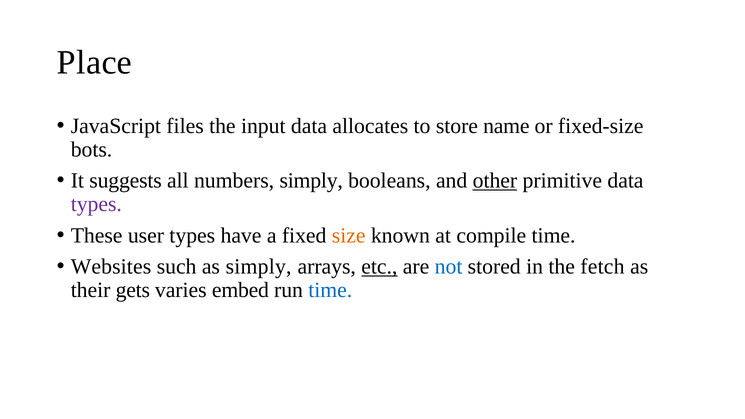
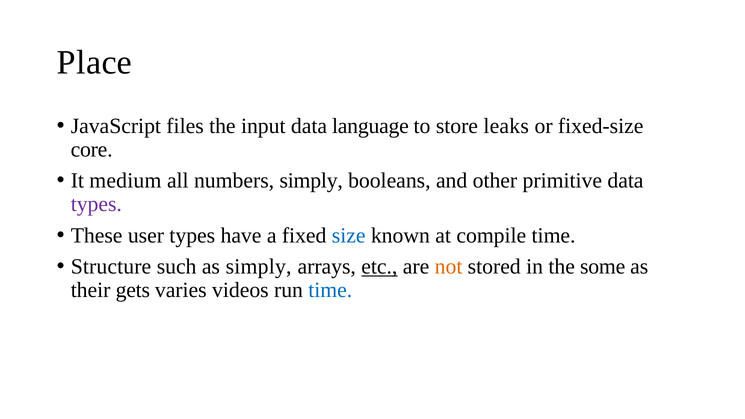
allocates: allocates -> language
name: name -> leaks
bots: bots -> core
suggests: suggests -> medium
other underline: present -> none
size colour: orange -> blue
Websites: Websites -> Structure
not colour: blue -> orange
fetch: fetch -> some
embed: embed -> videos
